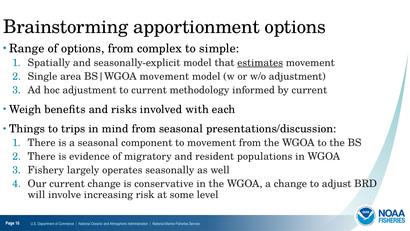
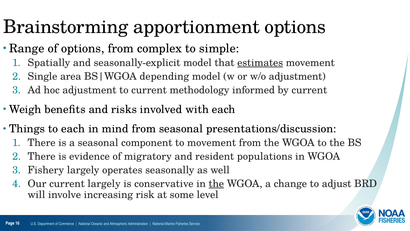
movement at (164, 76): movement -> depending
to trips: trips -> each
current change: change -> largely
the at (216, 183) underline: none -> present
